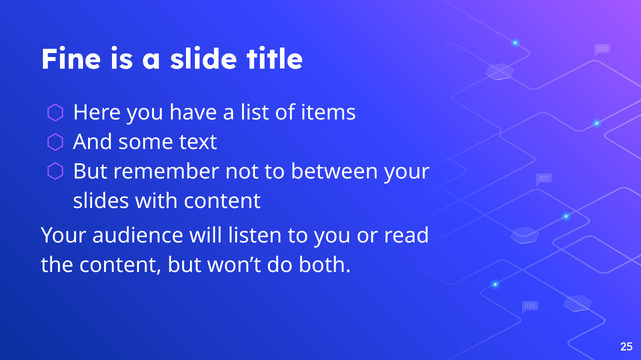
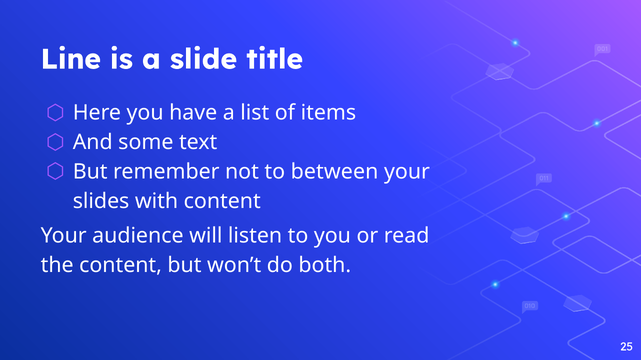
Fine: Fine -> Line
